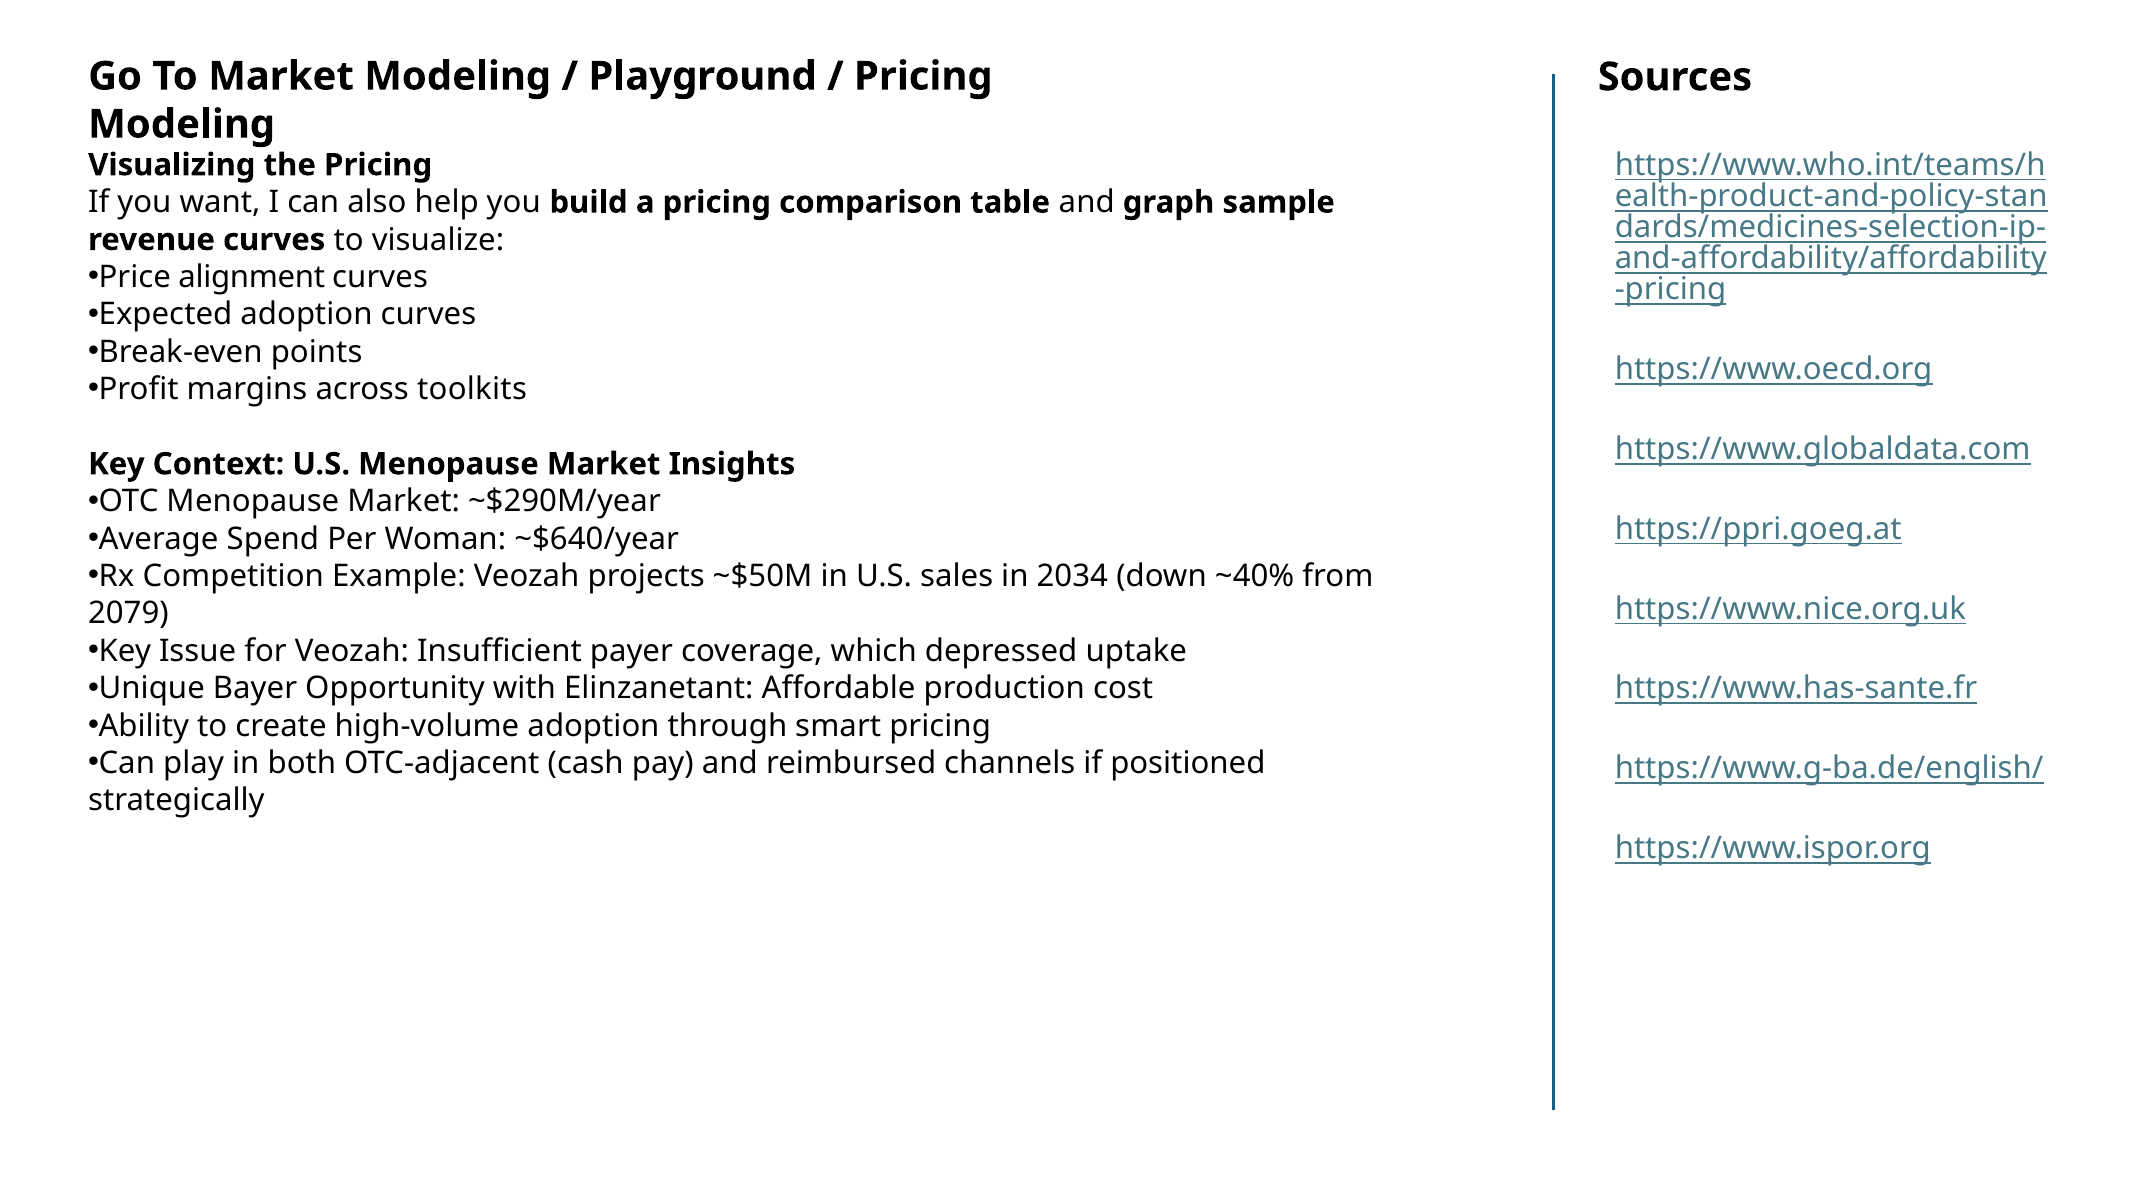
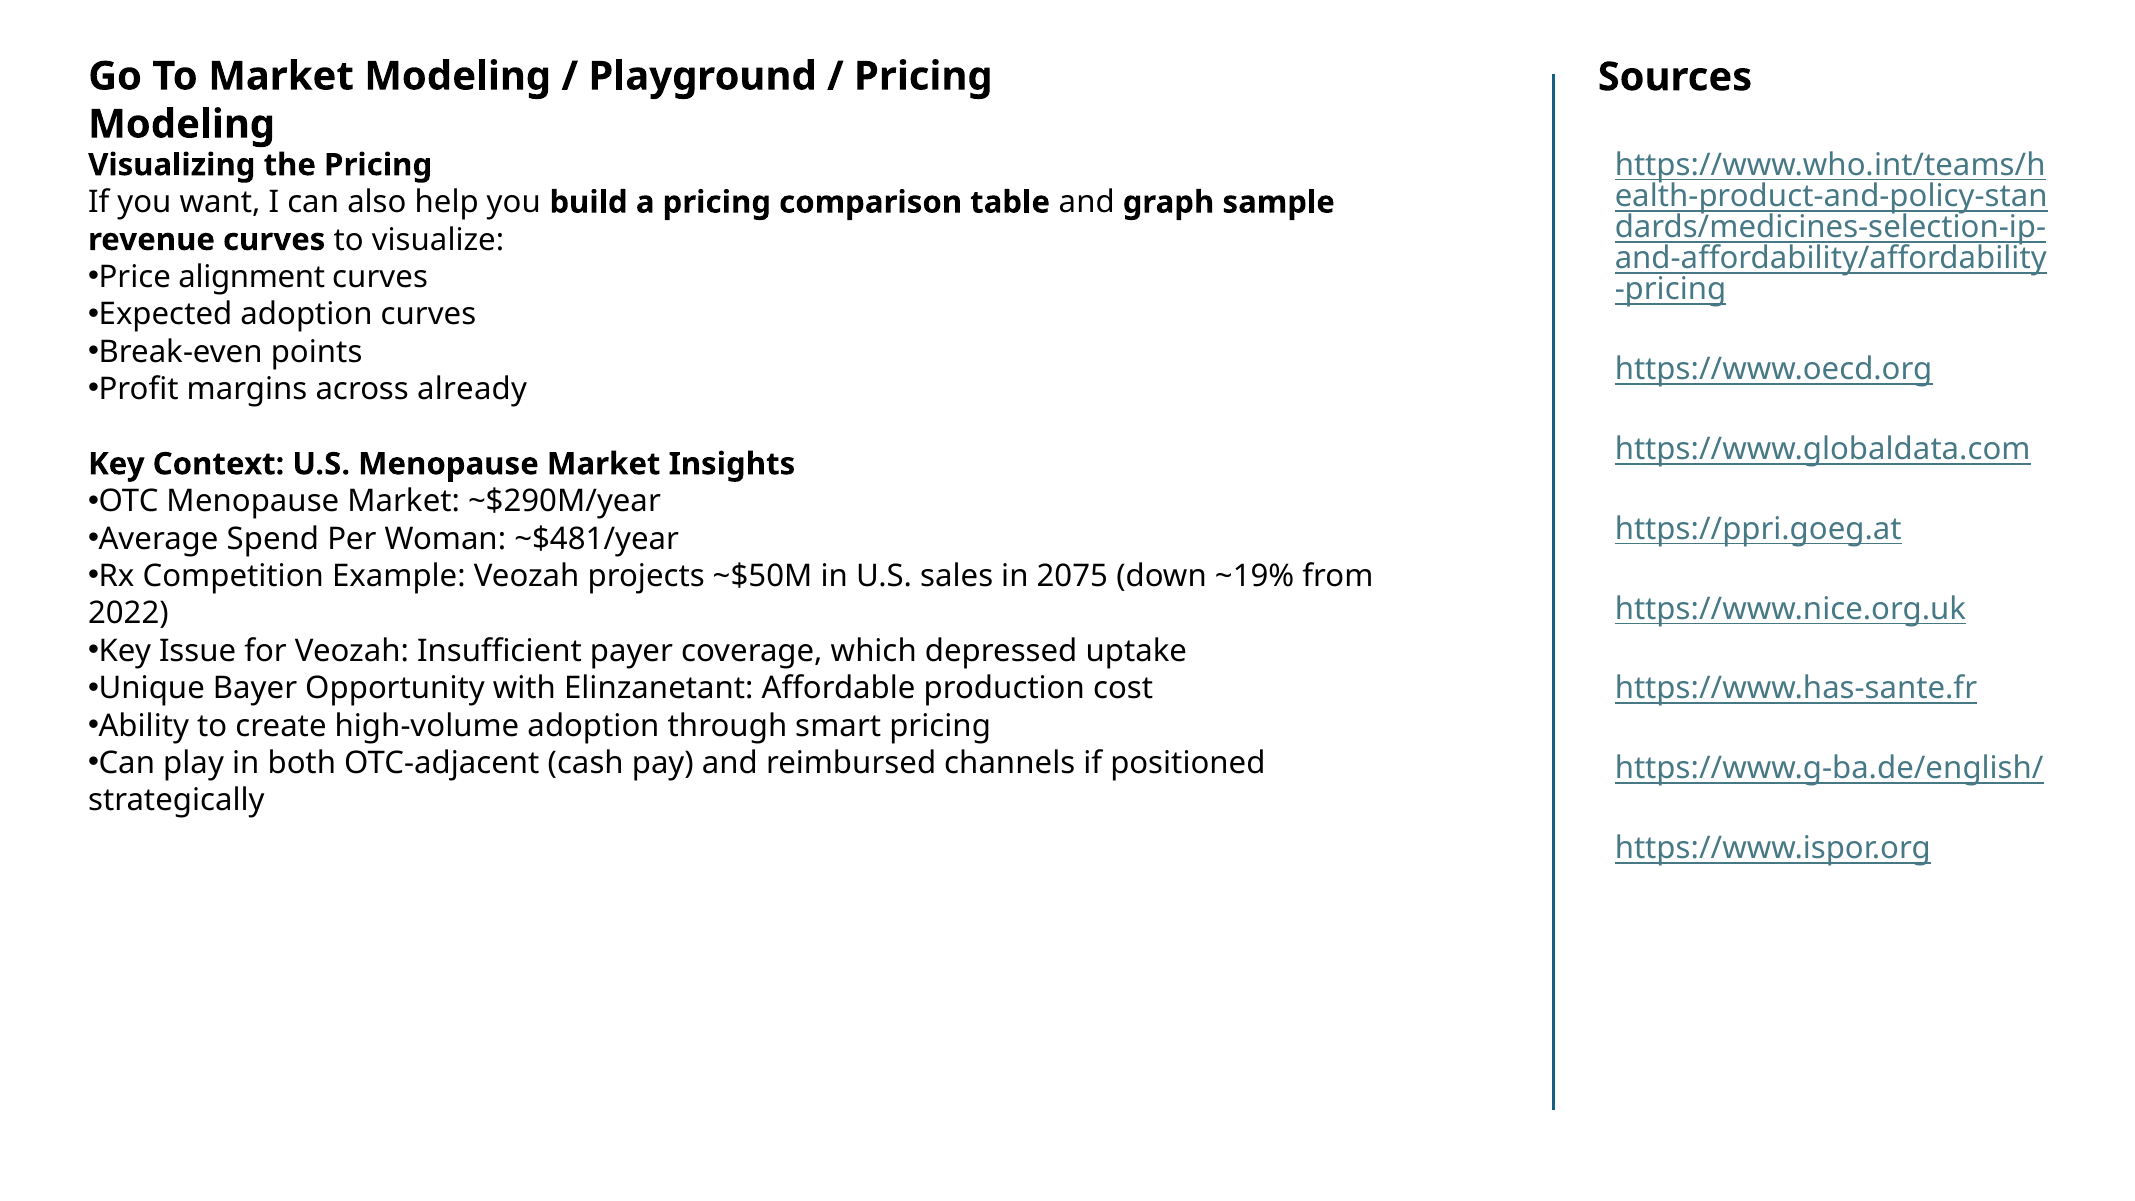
toolkits: toolkits -> already
~$640/year: ~$640/year -> ~$481/year
2034: 2034 -> 2075
~40%: ~40% -> ~19%
2079: 2079 -> 2022
